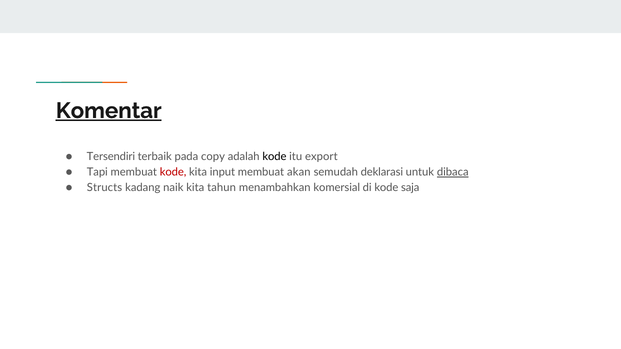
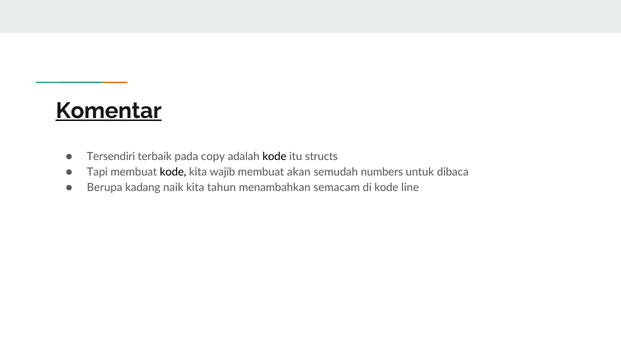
export: export -> structs
kode at (173, 172) colour: red -> black
input: input -> wajib
deklarasi: deklarasi -> numbers
dibaca underline: present -> none
Structs: Structs -> Berupa
komersial: komersial -> semacam
saja: saja -> line
